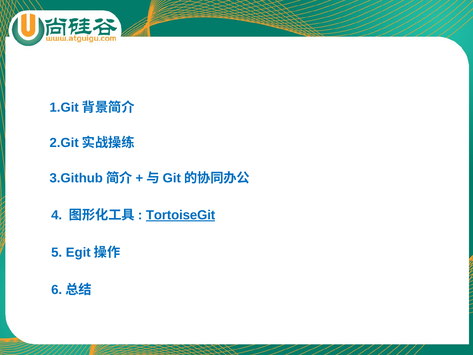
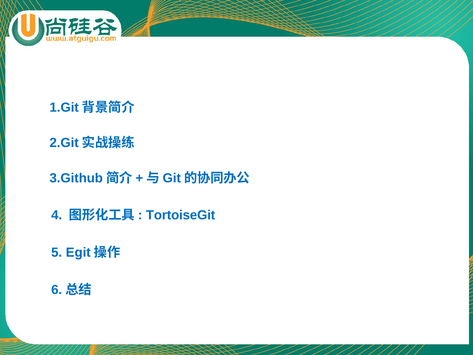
TortoiseGit underline: present -> none
